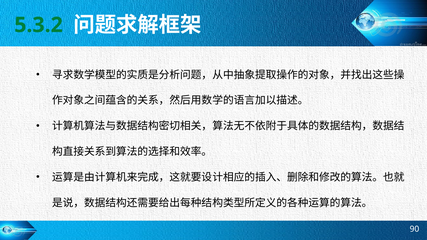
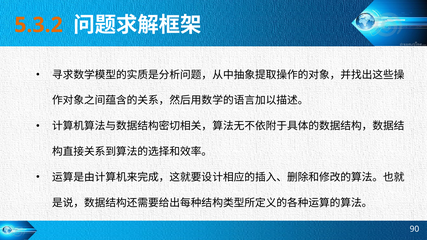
5.3.2 colour: green -> orange
